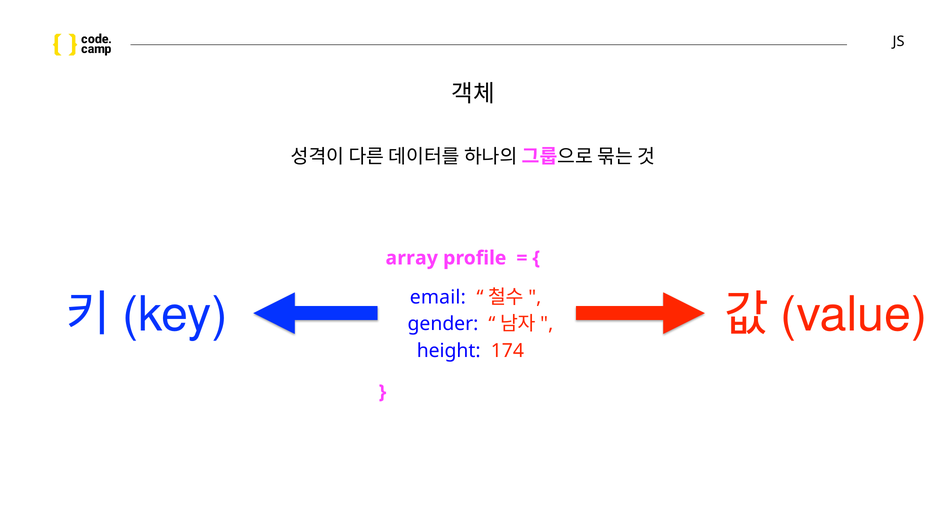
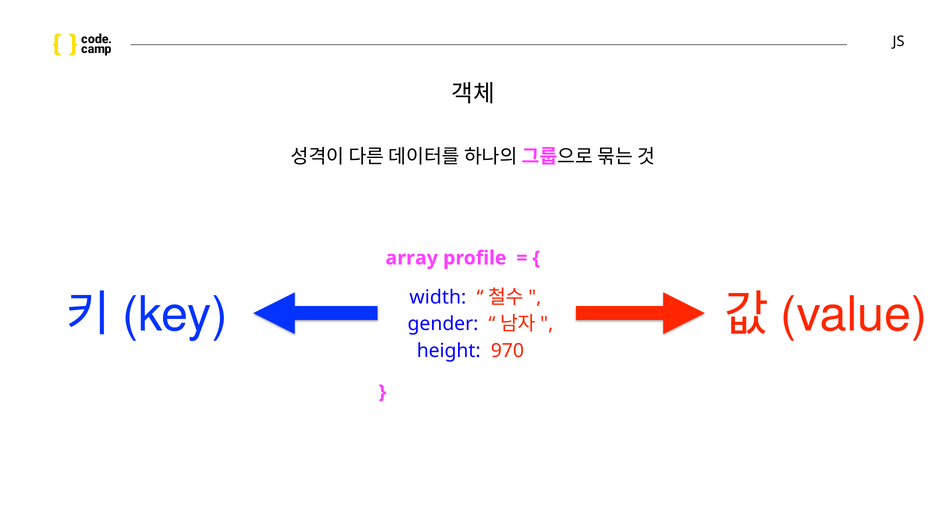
email: email -> width
174: 174 -> 970
